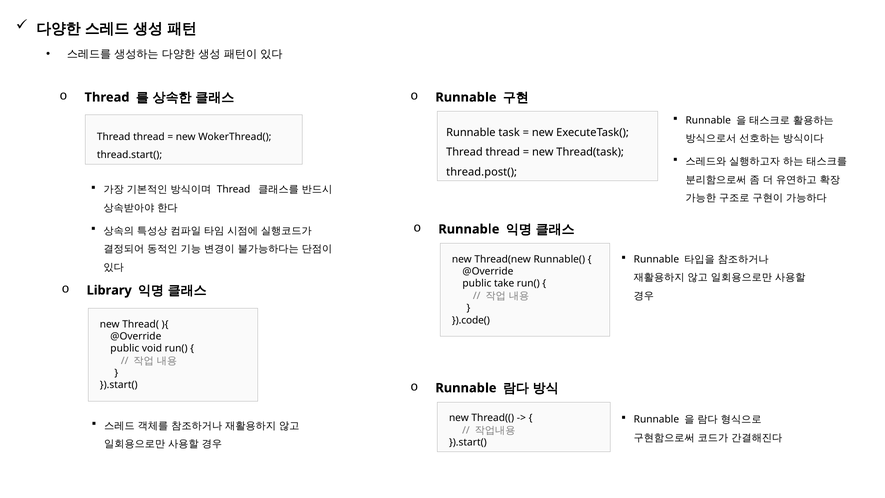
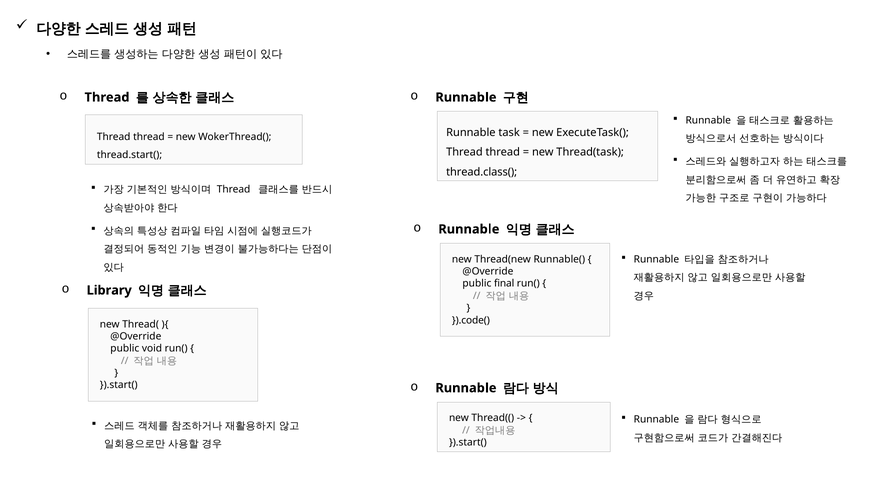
thread.post(: thread.post( -> thread.class(
take: take -> final
